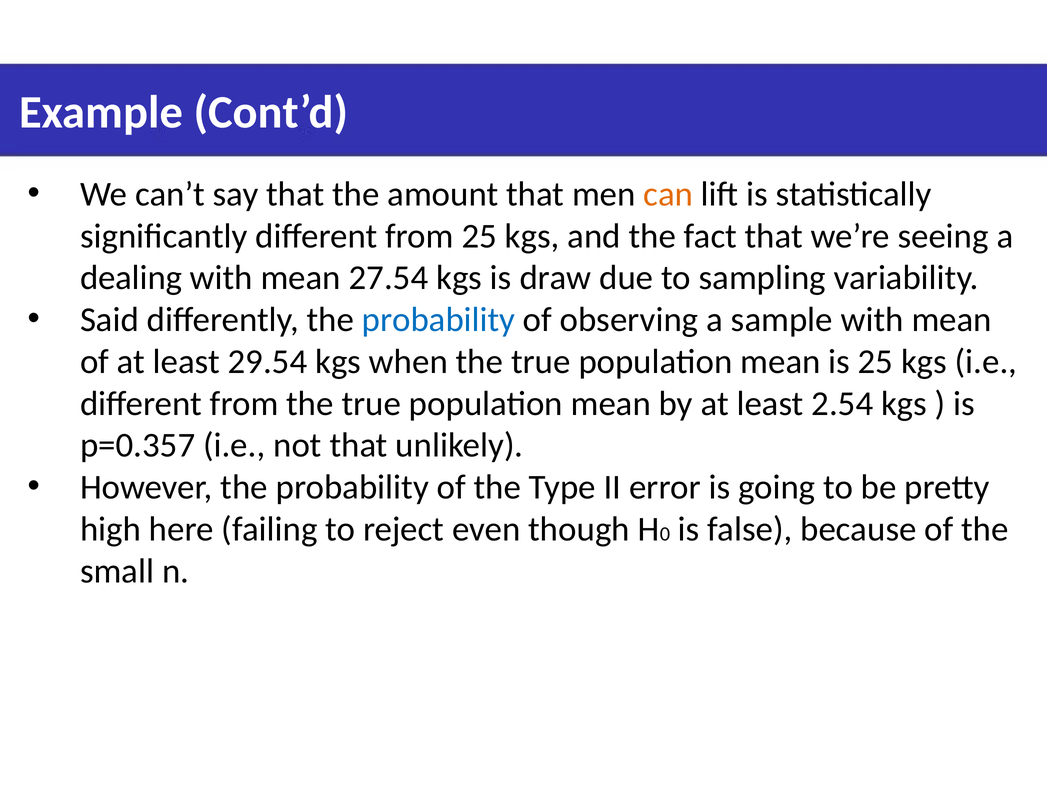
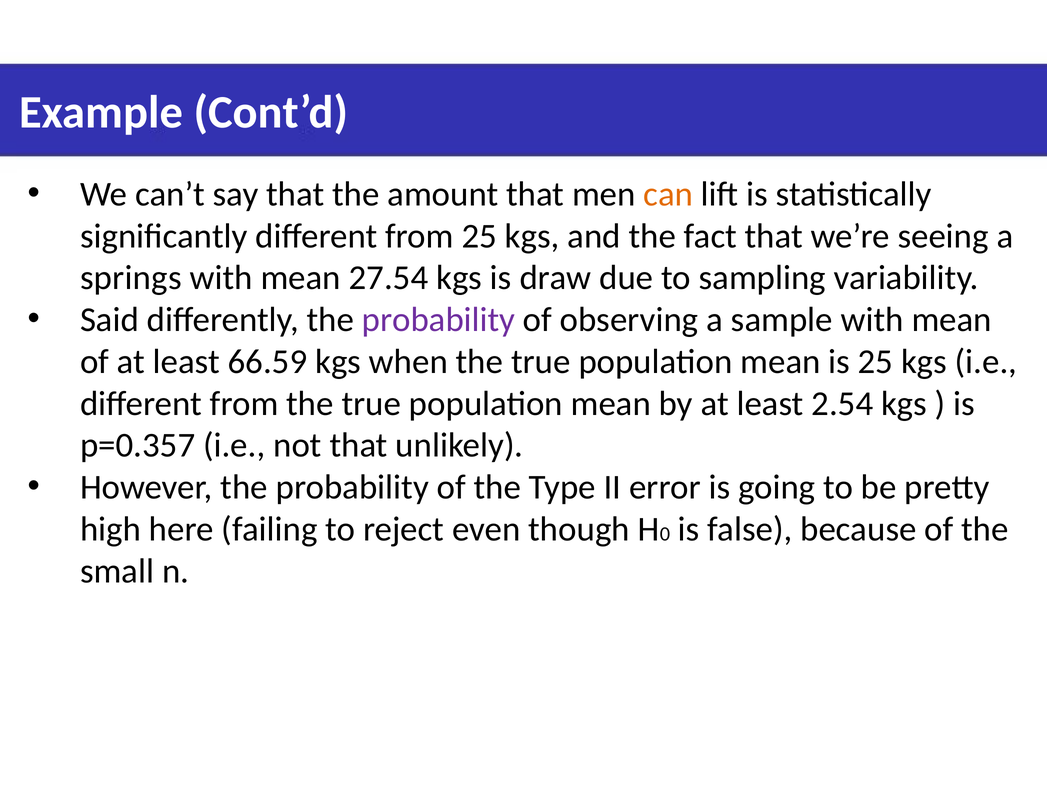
dealing: dealing -> springs
probability at (438, 320) colour: blue -> purple
29.54: 29.54 -> 66.59
